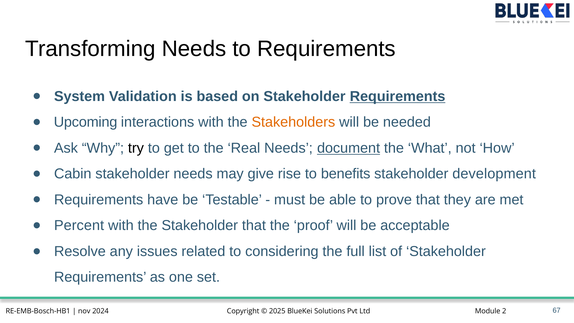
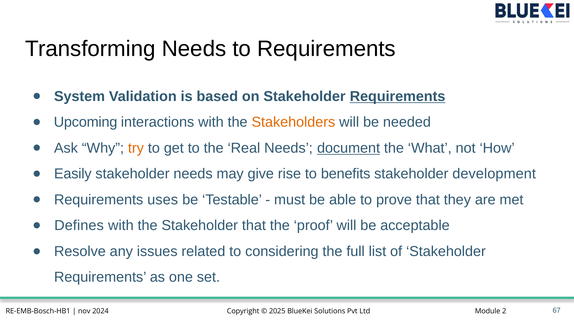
try colour: black -> orange
Cabin: Cabin -> Easily
have: have -> uses
Percent: Percent -> Defines
